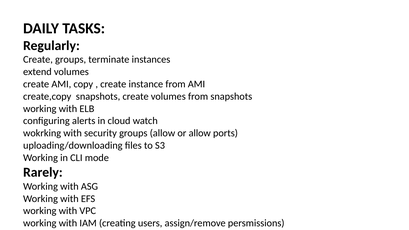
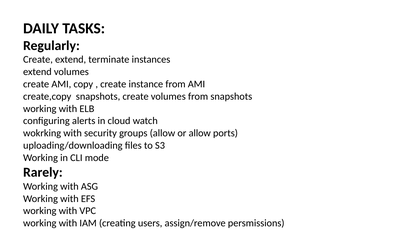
Create groups: groups -> extend
